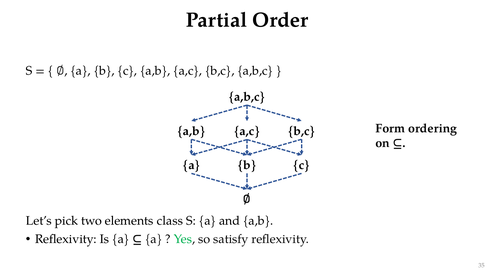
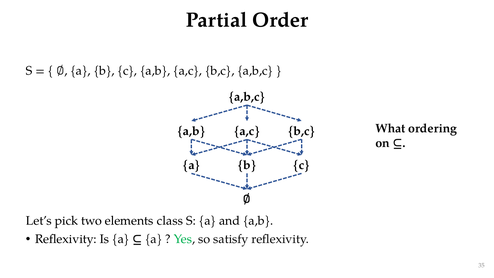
Form: Form -> What
